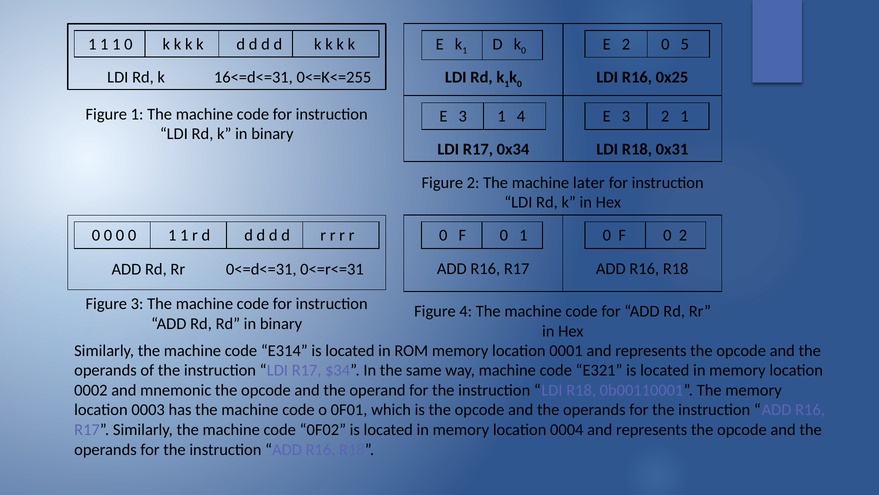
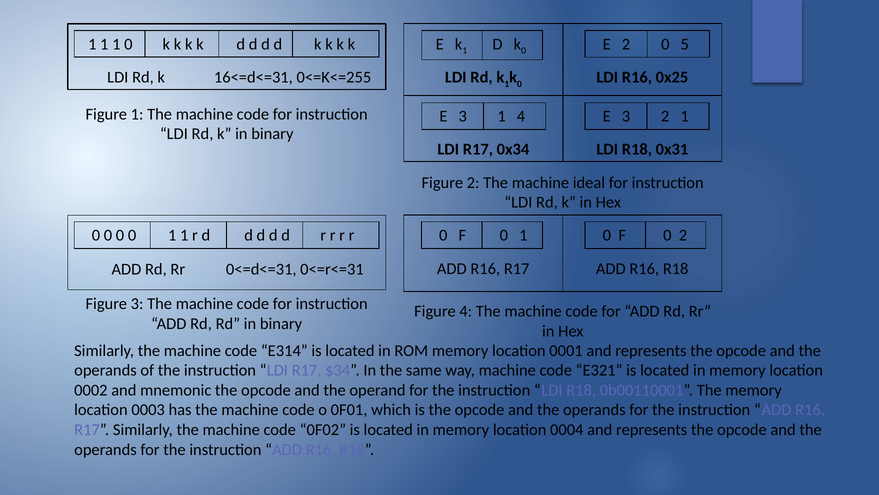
later: later -> ideal
